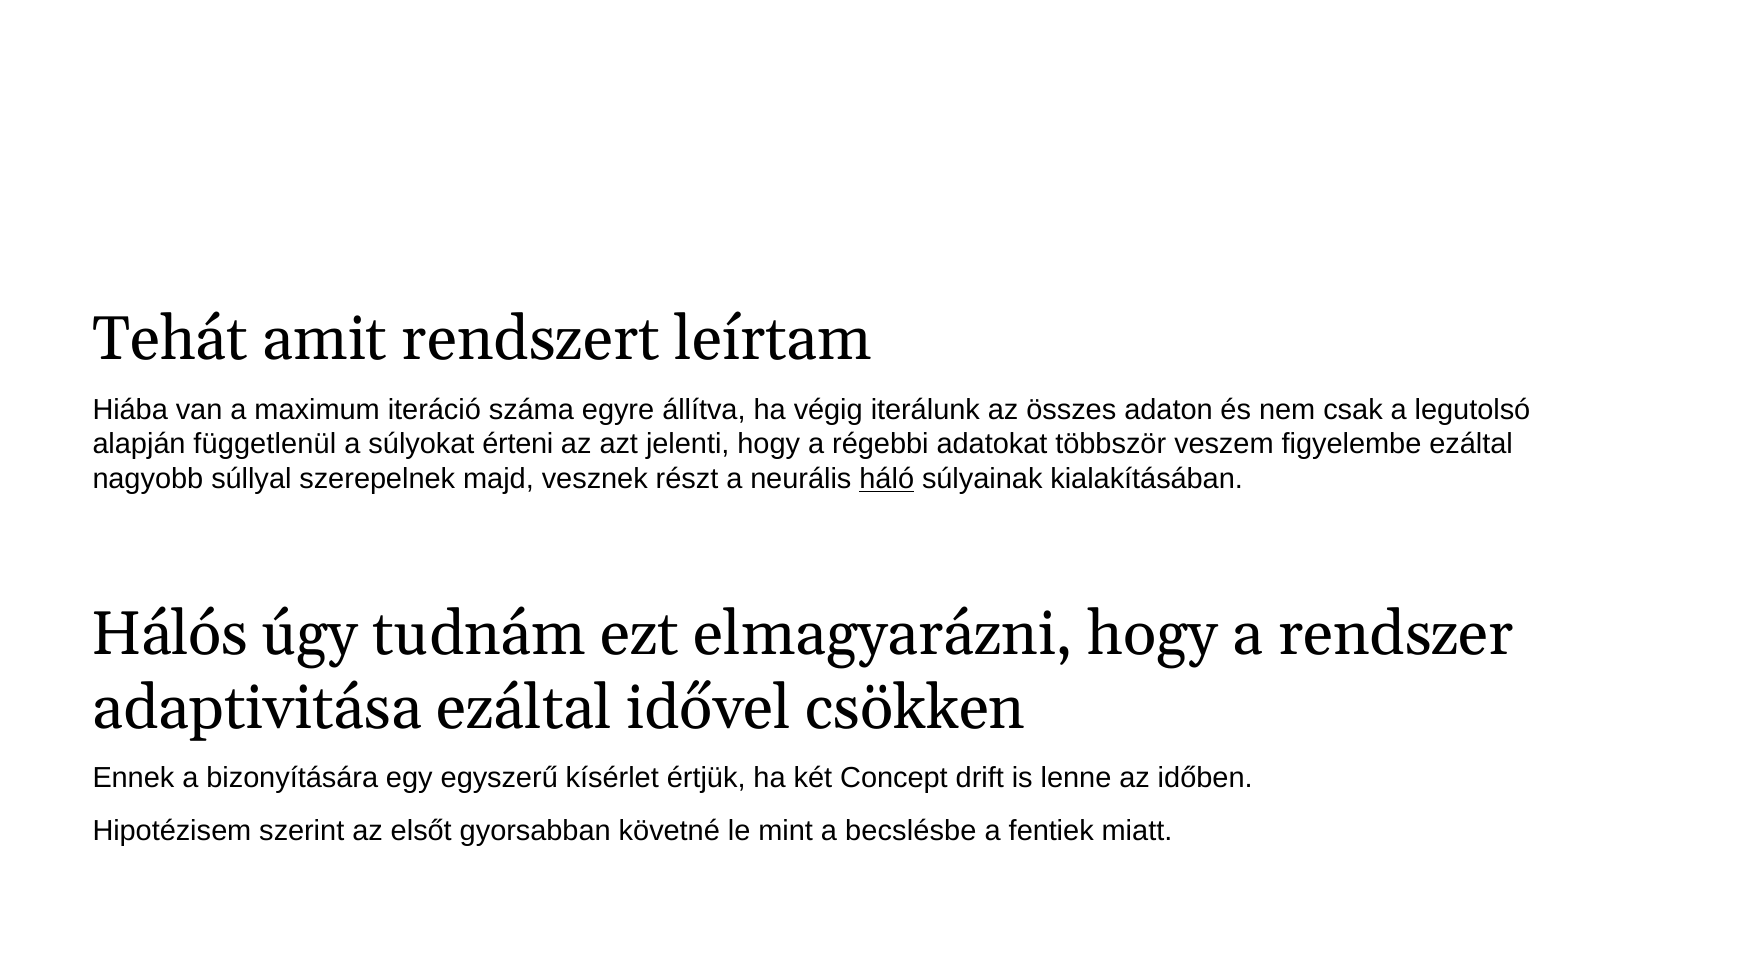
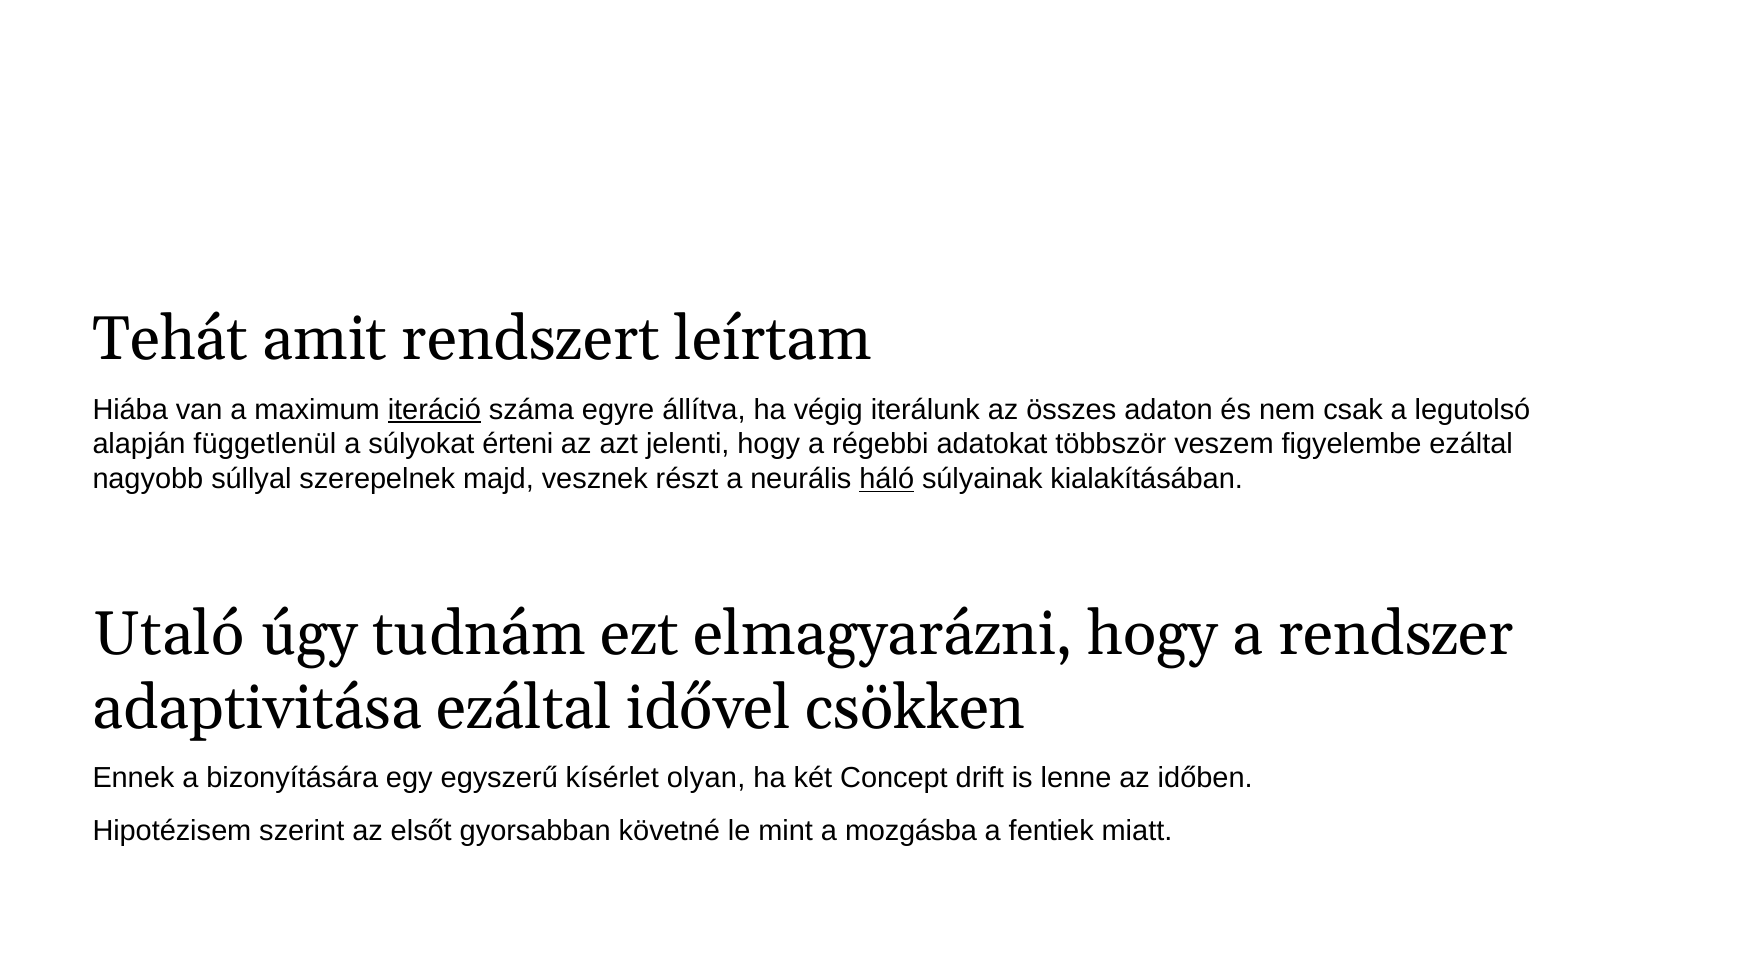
iteráció underline: none -> present
Hálós: Hálós -> Utaló
értjük: értjük -> olyan
becslésbe: becslésbe -> mozgásba
